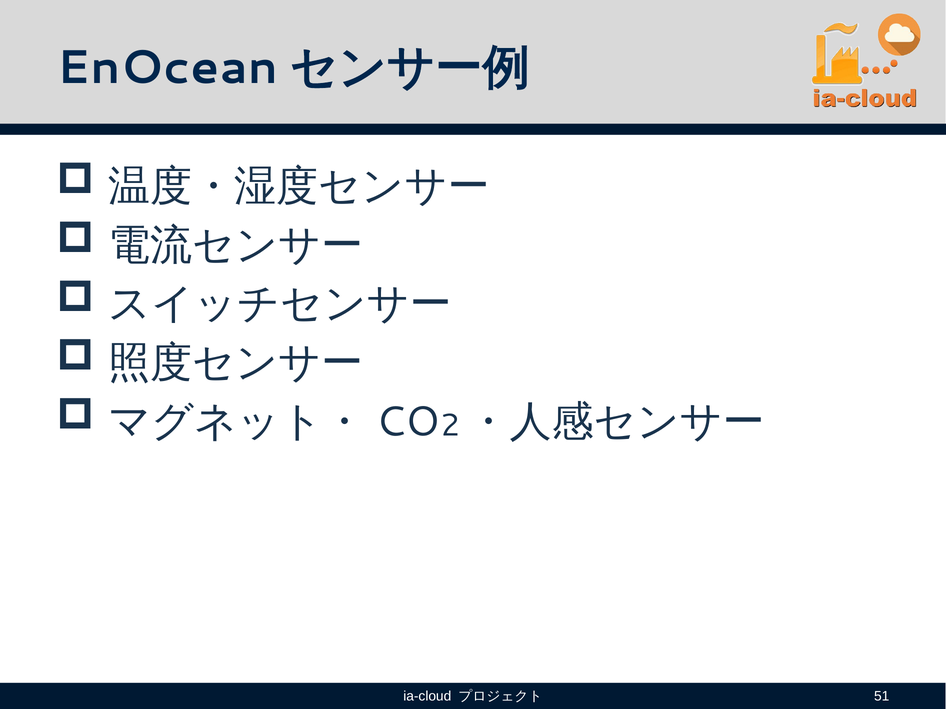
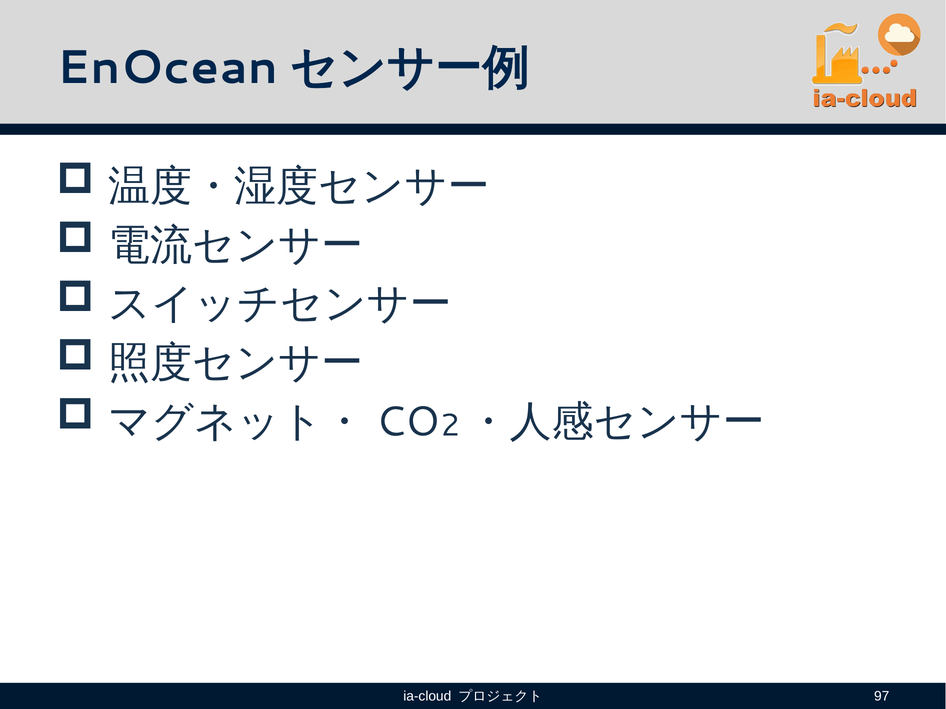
51: 51 -> 97
